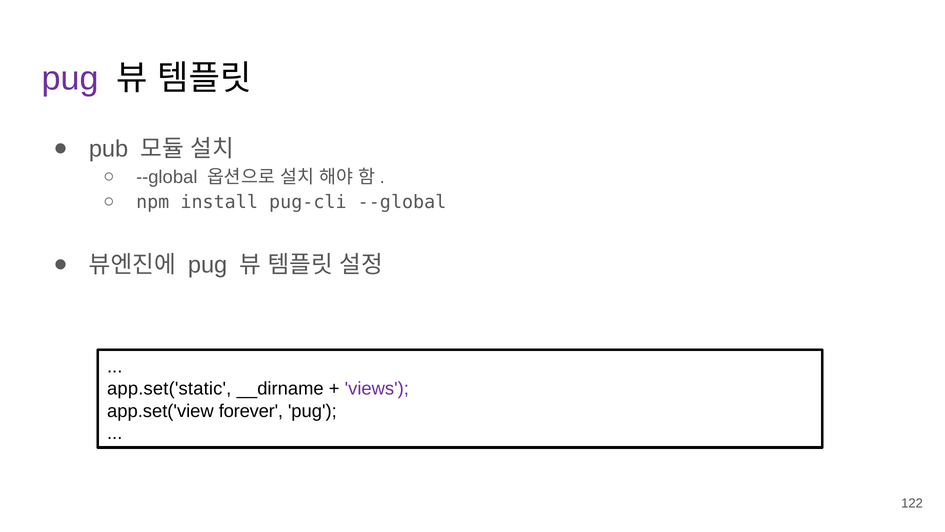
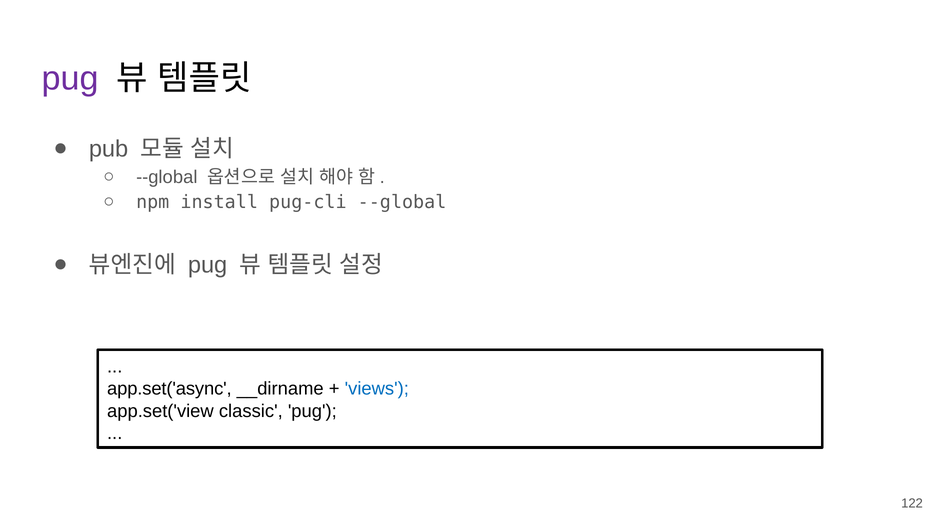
app.set('static: app.set('static -> app.set('async
views colour: purple -> blue
forever: forever -> classic
